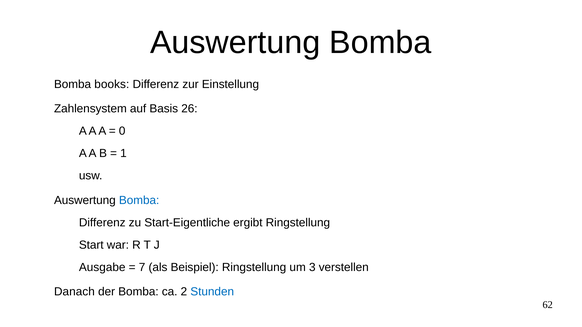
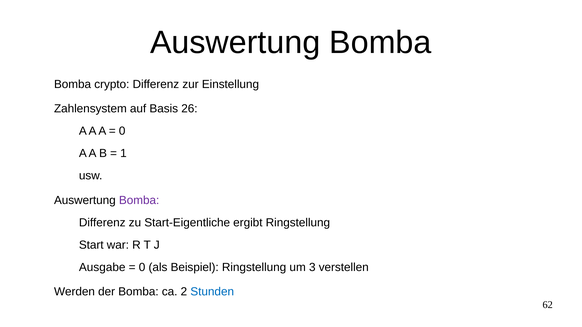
books: books -> crypto
Bomba at (139, 200) colour: blue -> purple
7 at (142, 267): 7 -> 0
Danach: Danach -> Werden
